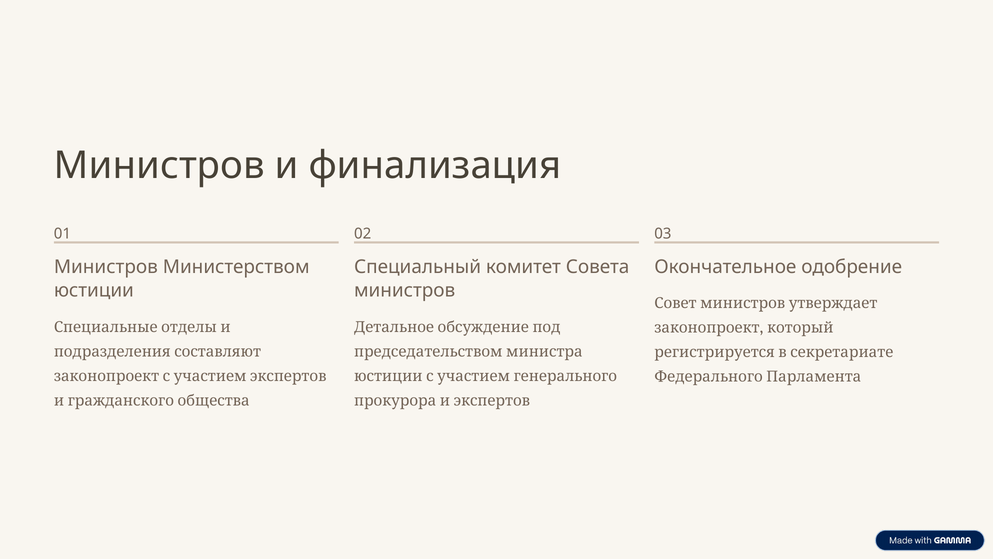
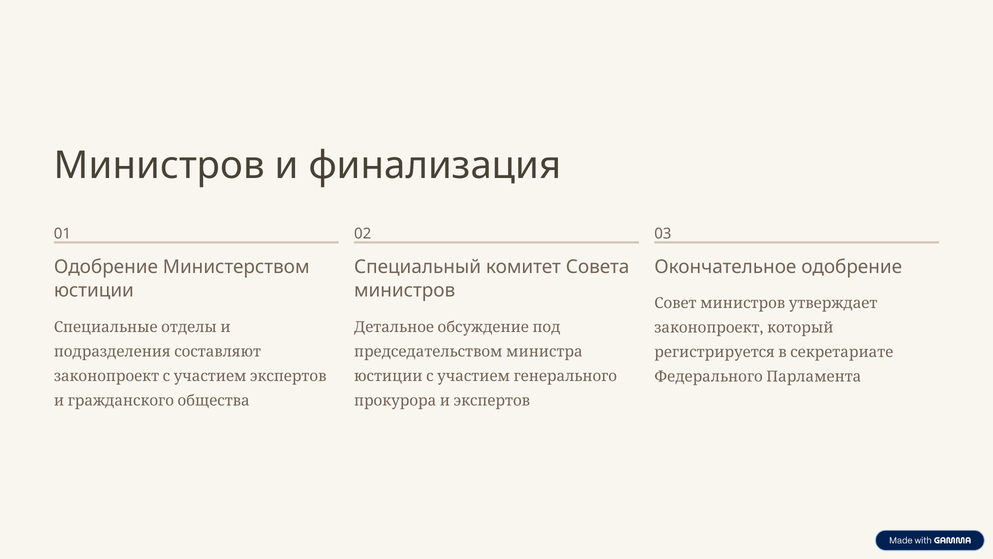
Министров at (106, 267): Министров -> Одобрение
